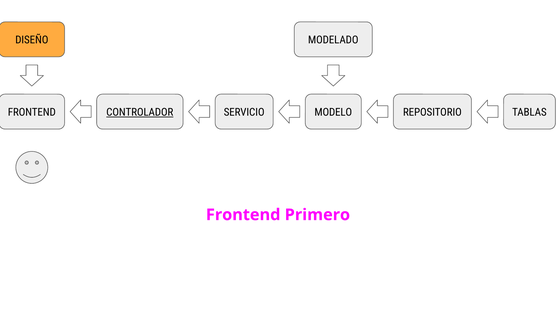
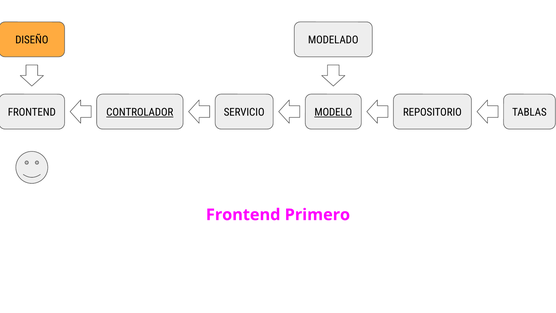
MODELO underline: none -> present
